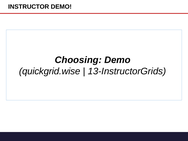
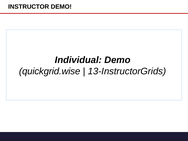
Choosing: Choosing -> Individual
